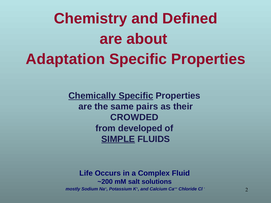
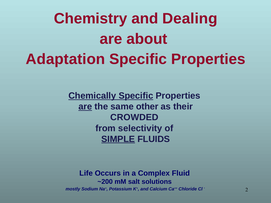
Defined: Defined -> Dealing
are at (85, 107) underline: none -> present
pairs: pairs -> other
developed: developed -> selectivity
